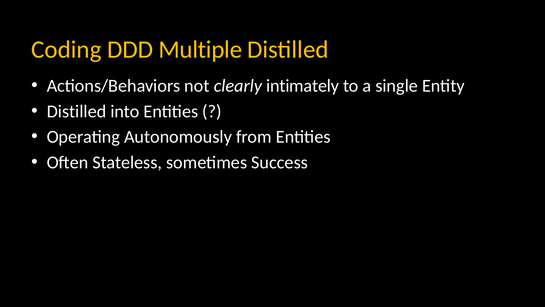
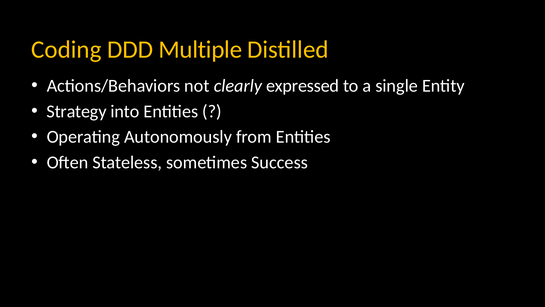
intimately: intimately -> expressed
Distilled at (76, 111): Distilled -> Strategy
